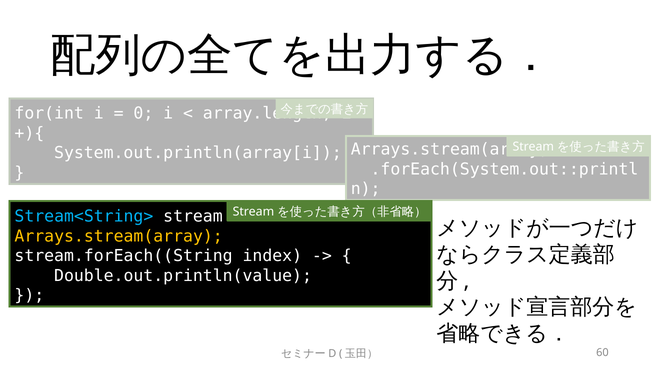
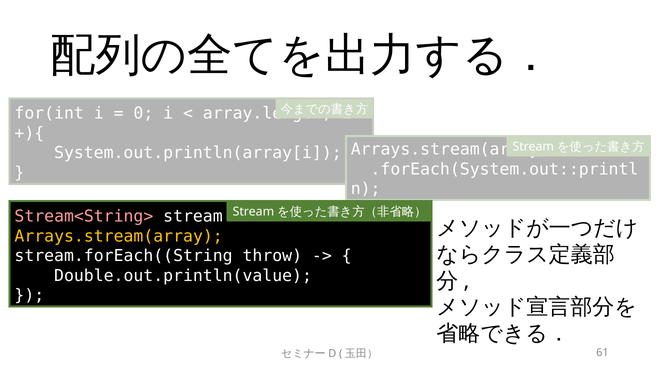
Stream<String> colour: light blue -> pink
index: index -> throw
60: 60 -> 61
